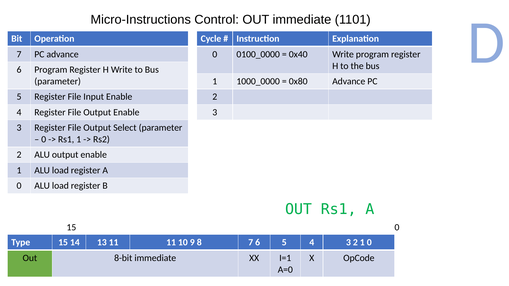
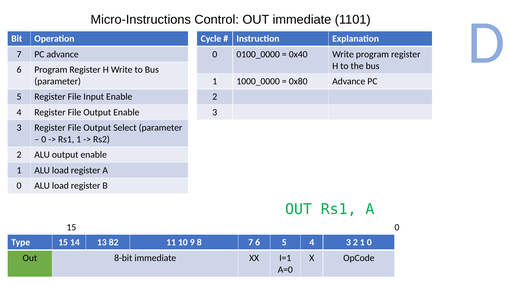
11 at (114, 243): 11 -> 82
